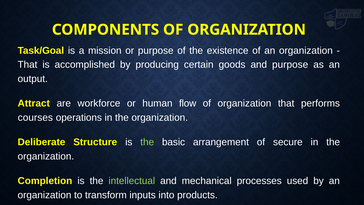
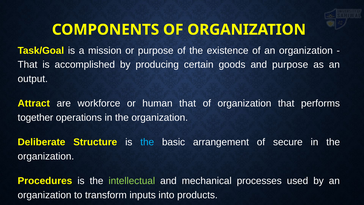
human flow: flow -> that
courses: courses -> together
the at (147, 142) colour: light green -> light blue
Completion: Completion -> Procedures
